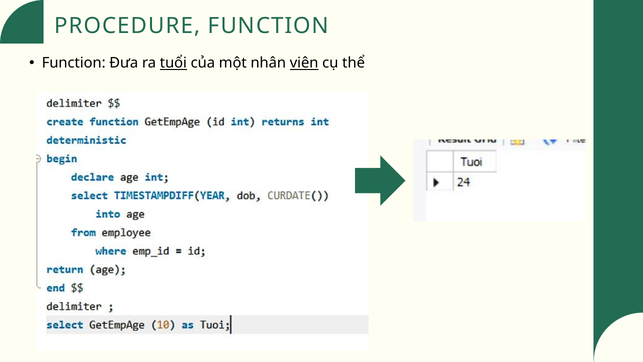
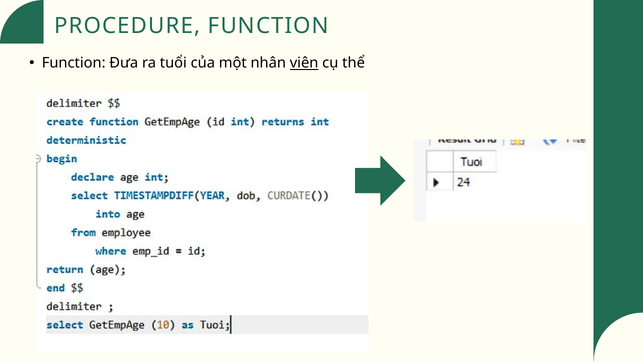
tuổi underline: present -> none
